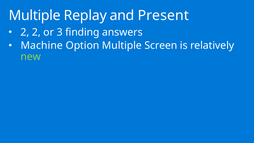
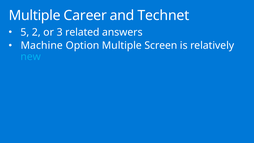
Replay: Replay -> Career
Present: Present -> Technet
2 at (25, 32): 2 -> 5
finding: finding -> related
new colour: light green -> light blue
